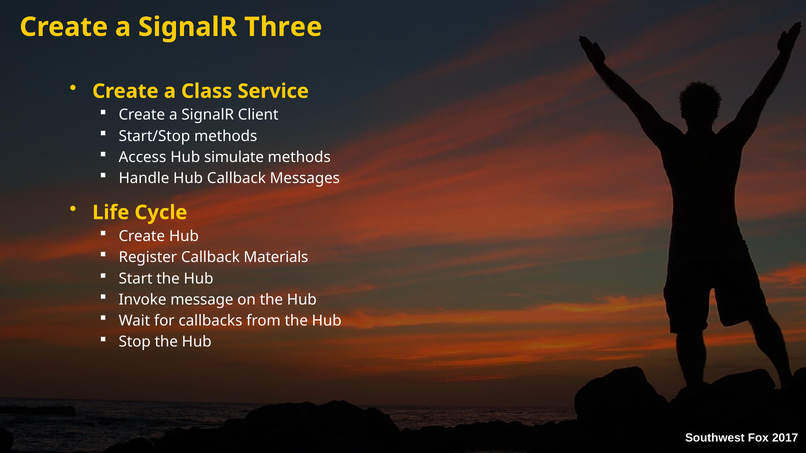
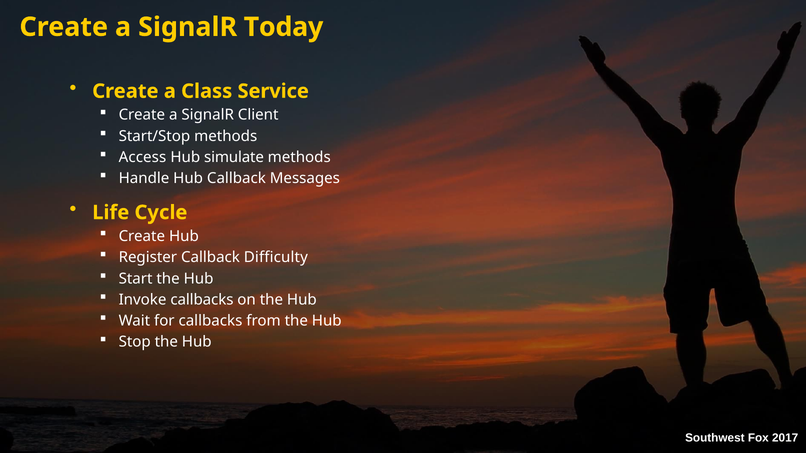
Three: Three -> Today
Materials: Materials -> Difficulty
Invoke message: message -> callbacks
